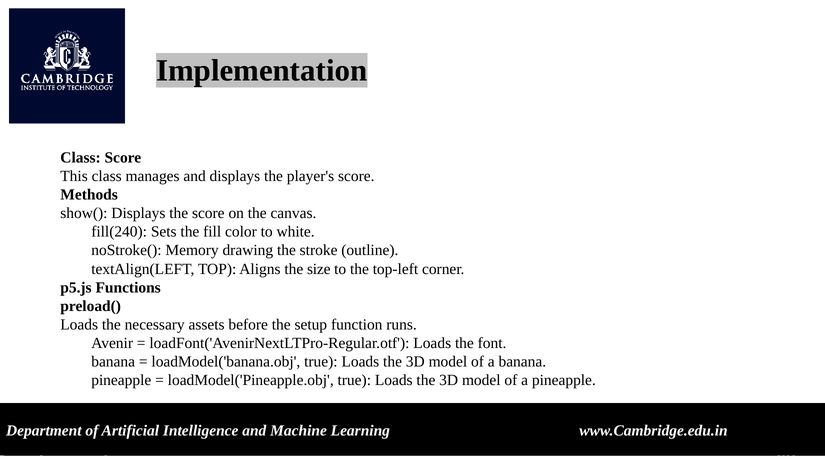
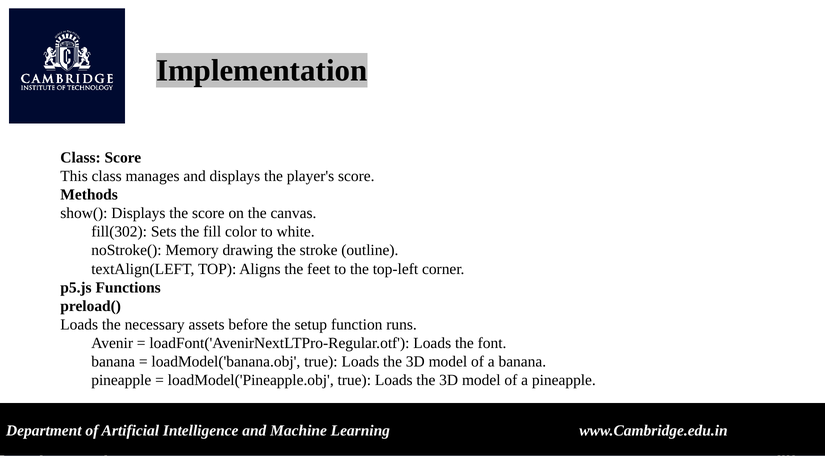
fill(240: fill(240 -> fill(302
size: size -> feet
